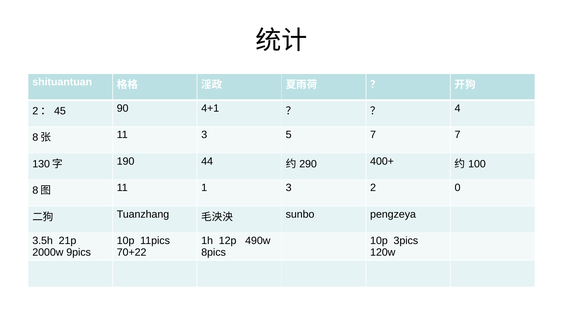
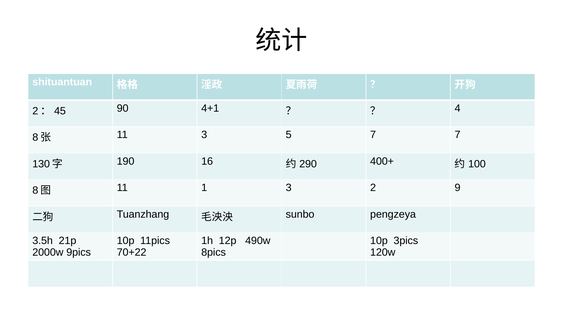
44: 44 -> 16
0: 0 -> 9
